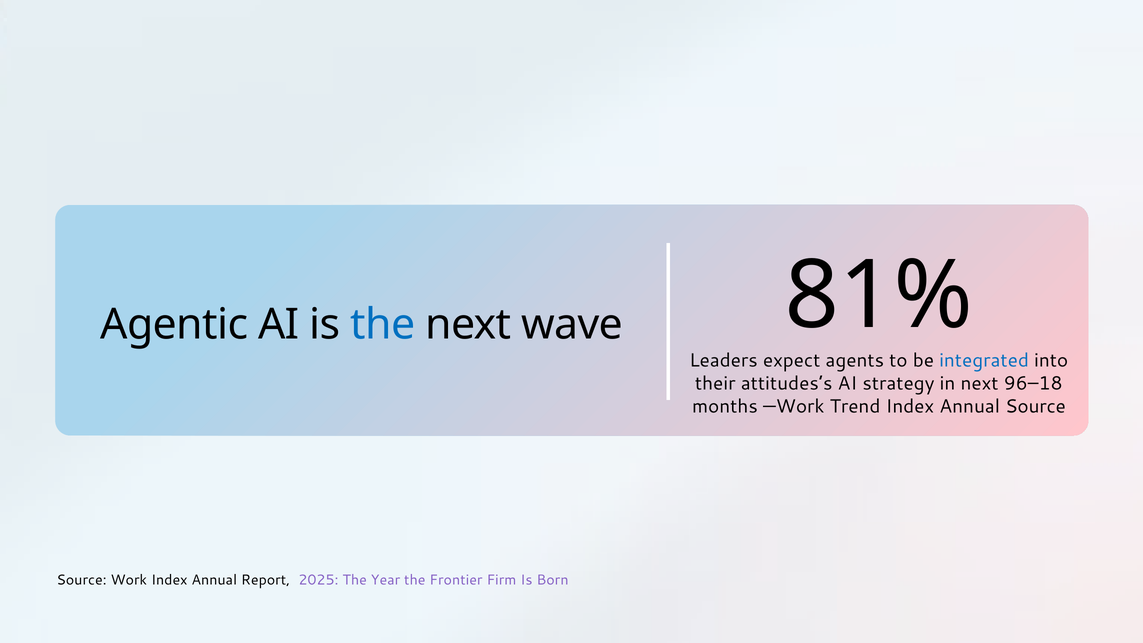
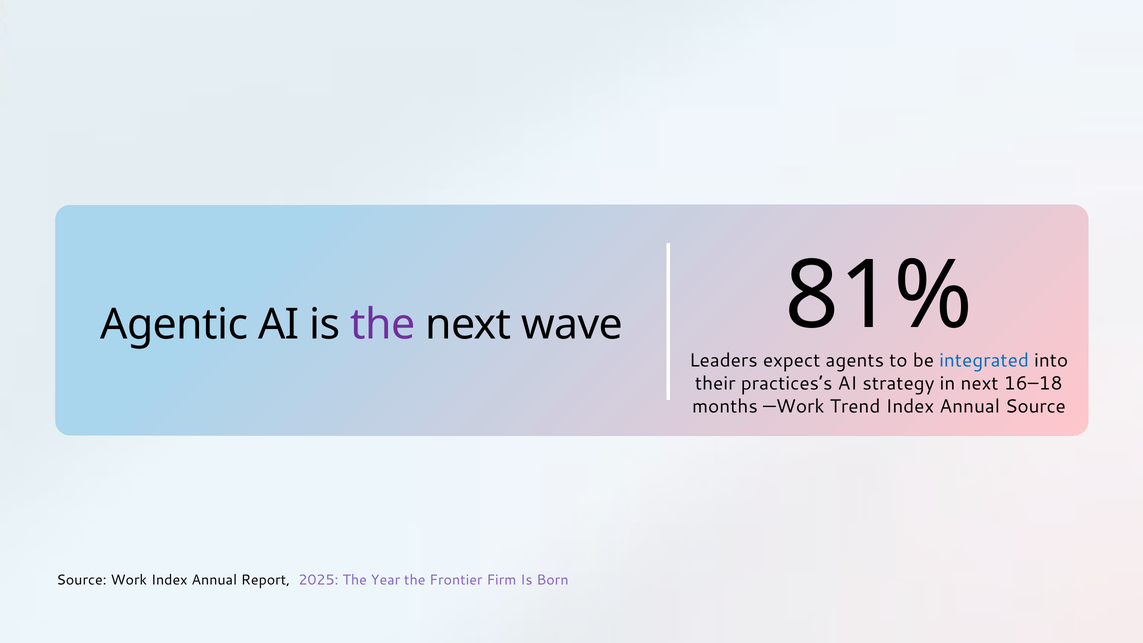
the at (383, 324) colour: blue -> purple
attitudes’s: attitudes’s -> practices’s
96–18: 96–18 -> 16–18
